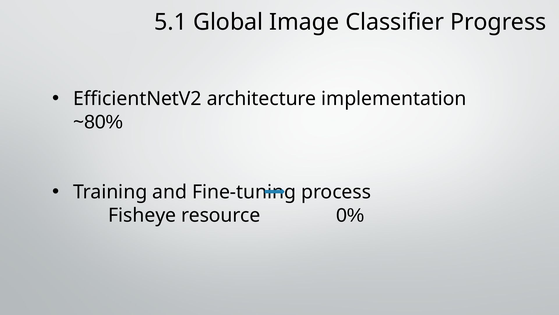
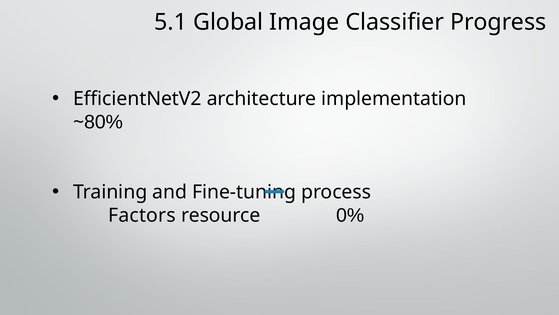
Fisheye: Fisheye -> Factors
